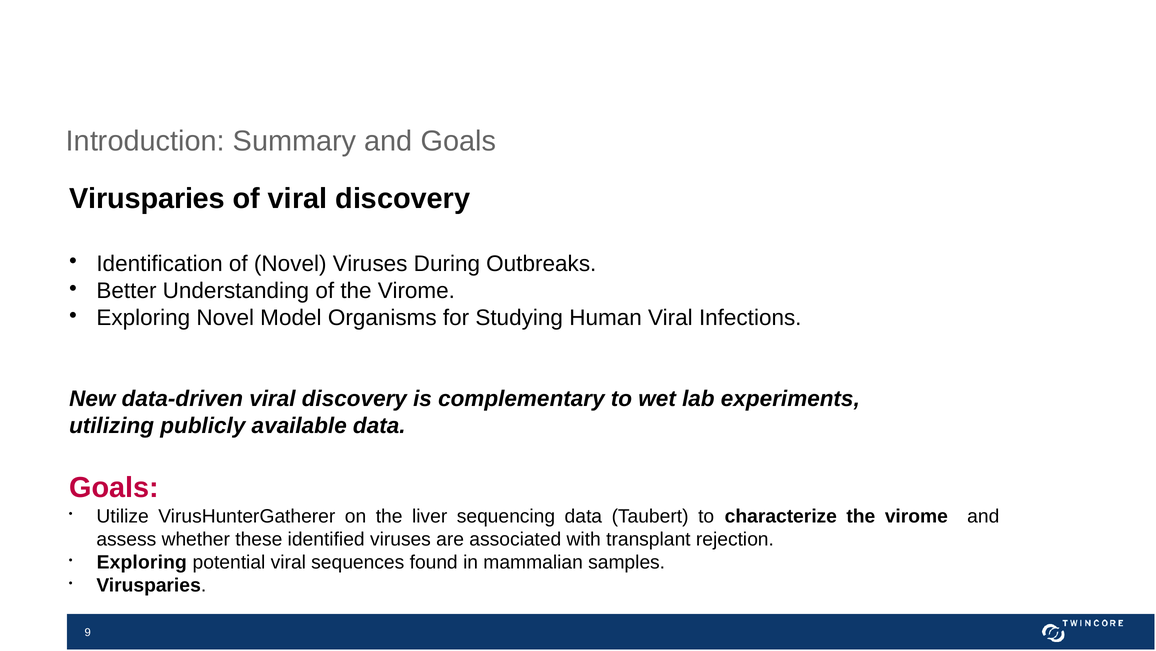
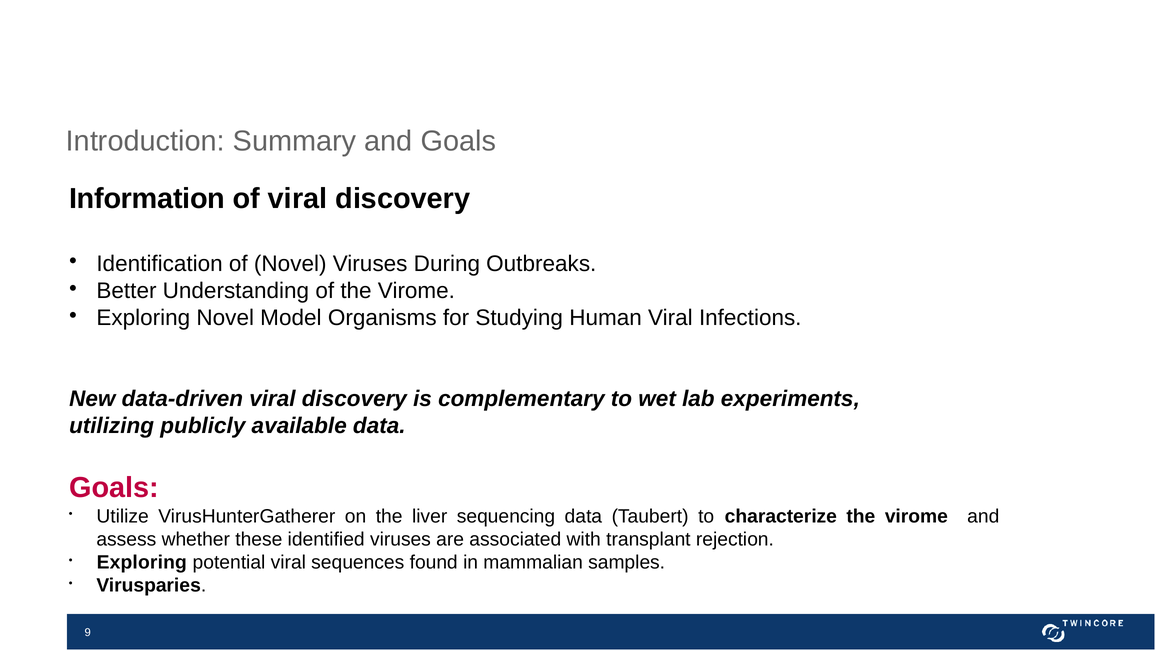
Virusparies at (147, 198): Virusparies -> Information
